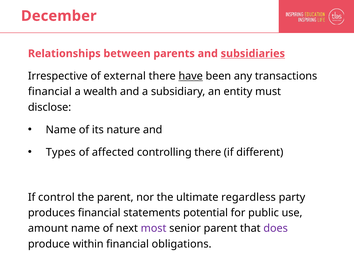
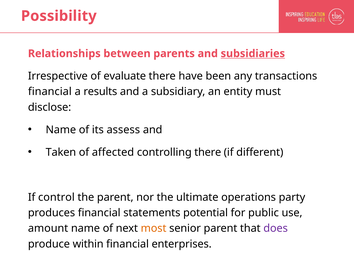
December: December -> Possibility
external: external -> evaluate
have underline: present -> none
wealth: wealth -> results
nature: nature -> assess
Types: Types -> Taken
regardless: regardless -> operations
most colour: purple -> orange
obligations: obligations -> enterprises
